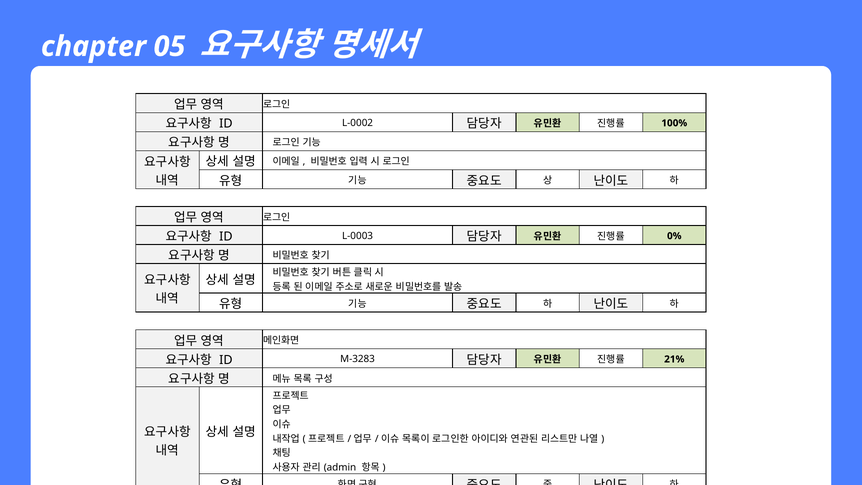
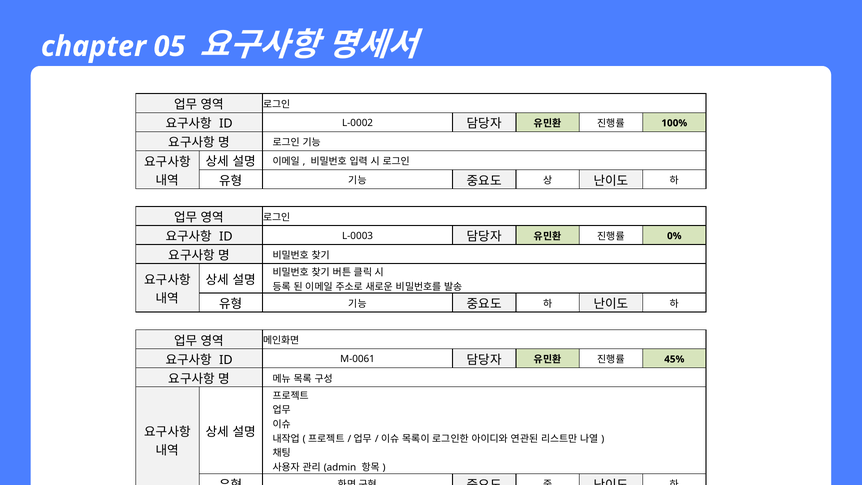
M-3283: M-3283 -> M-0061
21%: 21% -> 45%
